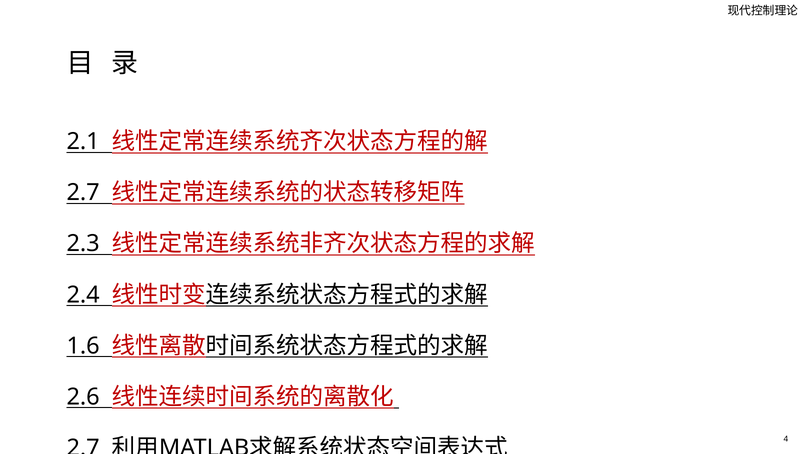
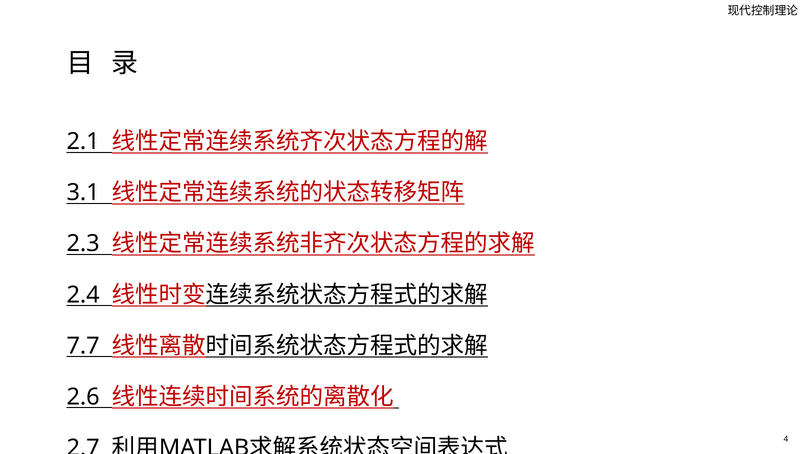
2.7 at (83, 193): 2.7 -> 3.1
1.6: 1.6 -> 7.7
